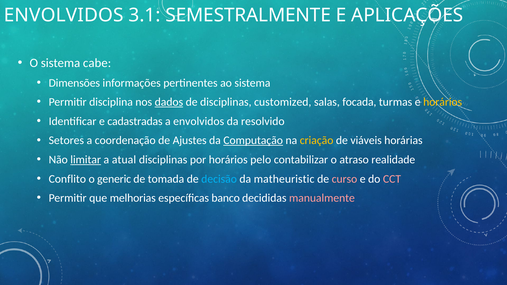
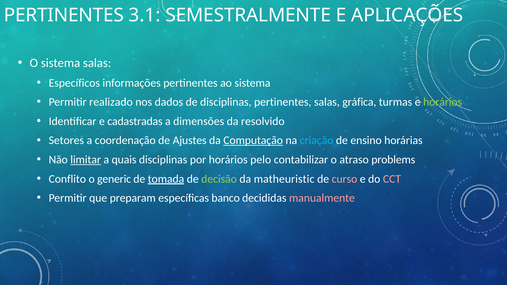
ENVOLVIDOS at (64, 15): ENVOLVIDOS -> PERTINENTES
sistema cabe: cabe -> salas
Dimensões: Dimensões -> Específicos
disciplina: disciplina -> realizado
dados underline: present -> none
disciplinas customized: customized -> pertinentes
focada: focada -> gráfica
horários at (443, 102) colour: yellow -> light green
a envolvidos: envolvidos -> dimensões
criação colour: yellow -> light blue
viáveis: viáveis -> ensino
atual: atual -> quais
realidade: realidade -> problems
tomada underline: none -> present
decisão colour: light blue -> light green
melhorias: melhorias -> preparam
